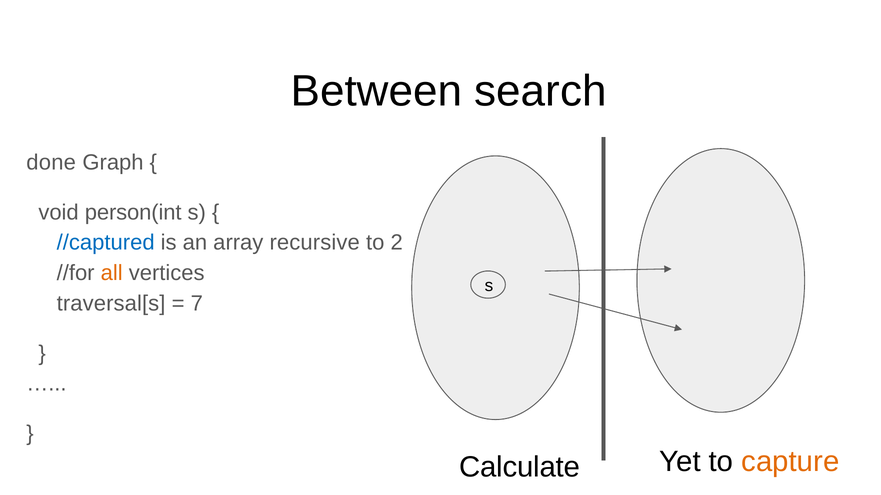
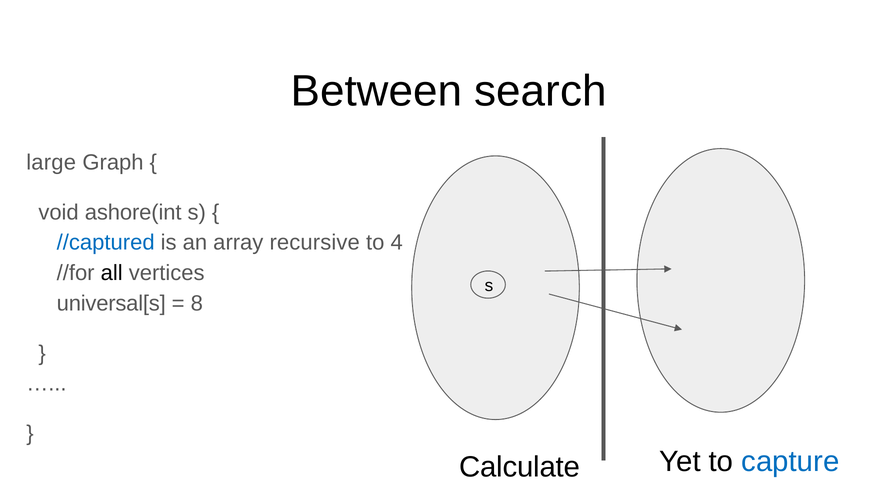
done: done -> large
person(int: person(int -> ashore(int
2: 2 -> 4
all colour: orange -> black
traversal[s: traversal[s -> universal[s
7: 7 -> 8
capture colour: orange -> blue
